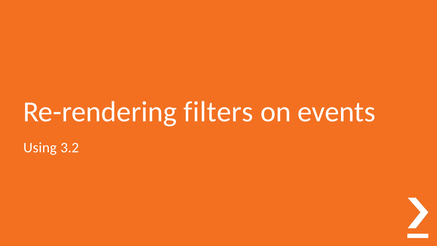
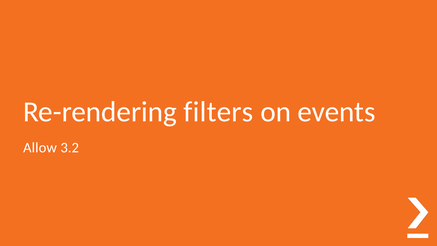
Using: Using -> Allow
